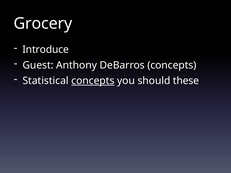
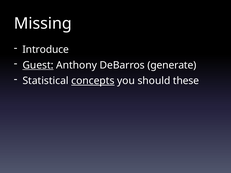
Grocery: Grocery -> Missing
Guest underline: none -> present
DeBarros concepts: concepts -> generate
